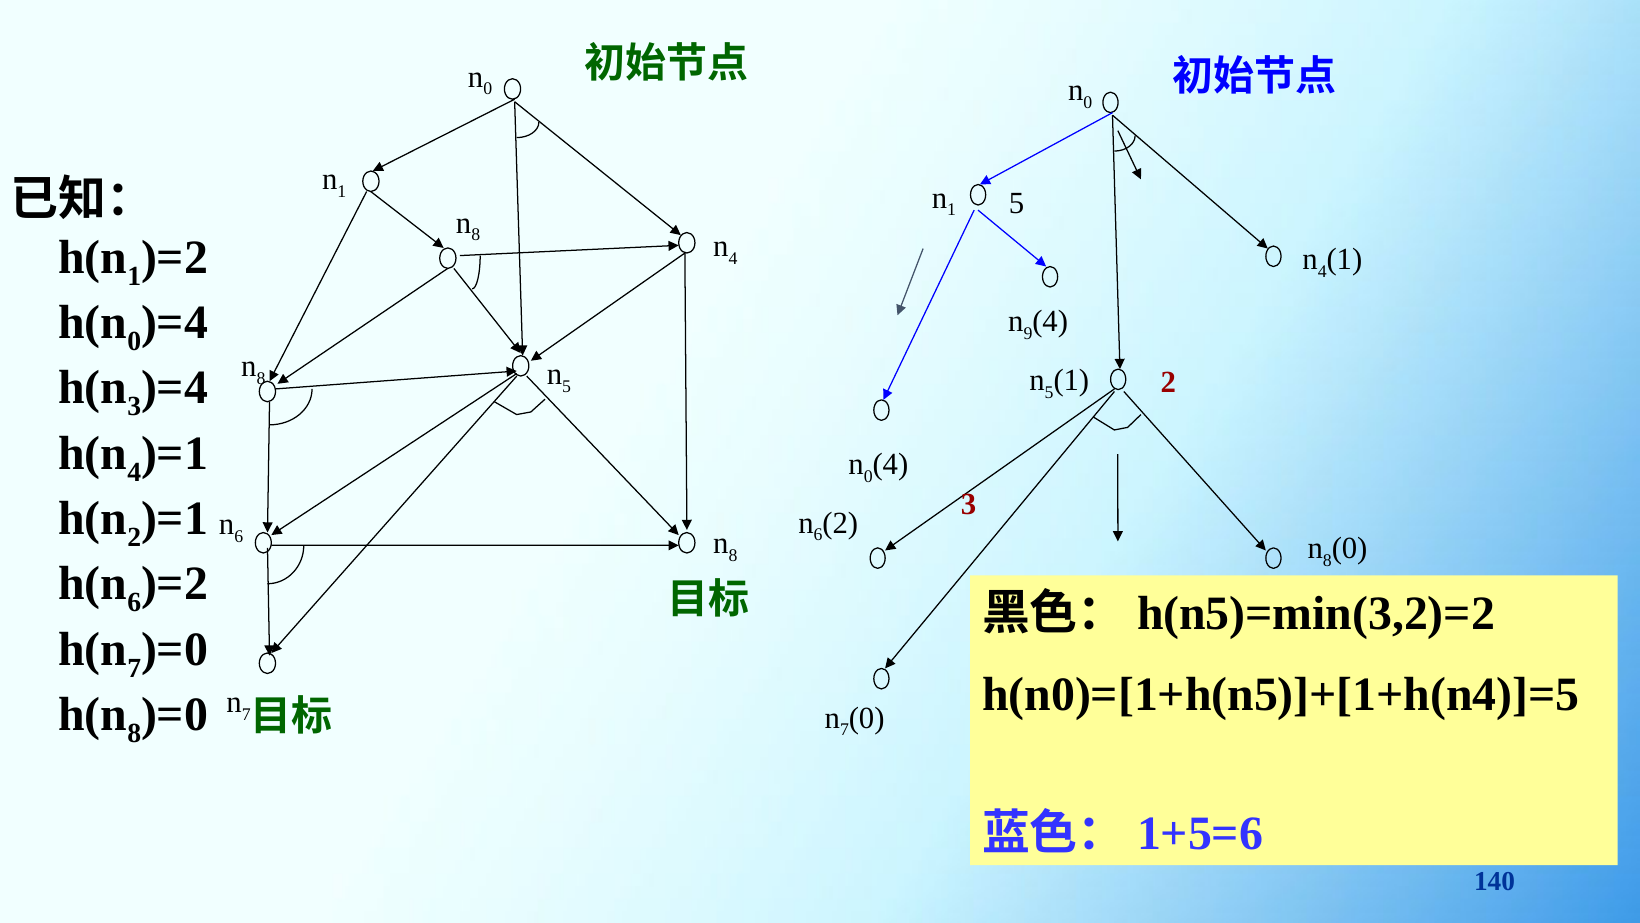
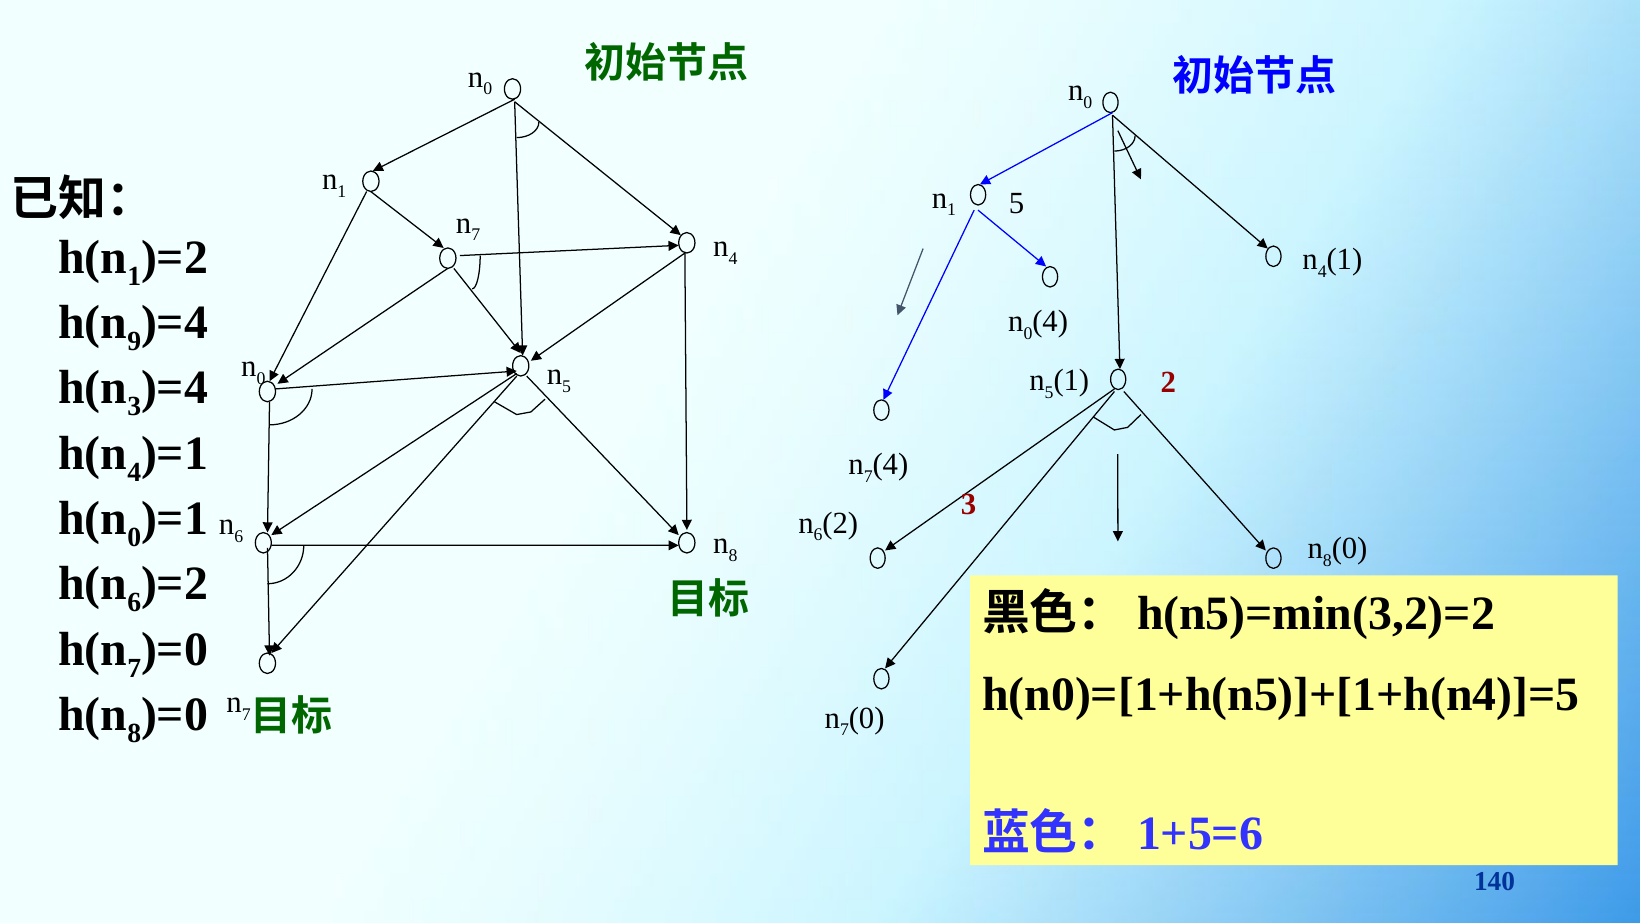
8 at (476, 235): 8 -> 7
0 at (134, 341): 0 -> 9
9 at (1028, 333): 9 -> 0
8 at (261, 378): 8 -> 0
0 at (868, 476): 0 -> 7
2 at (134, 537): 2 -> 0
